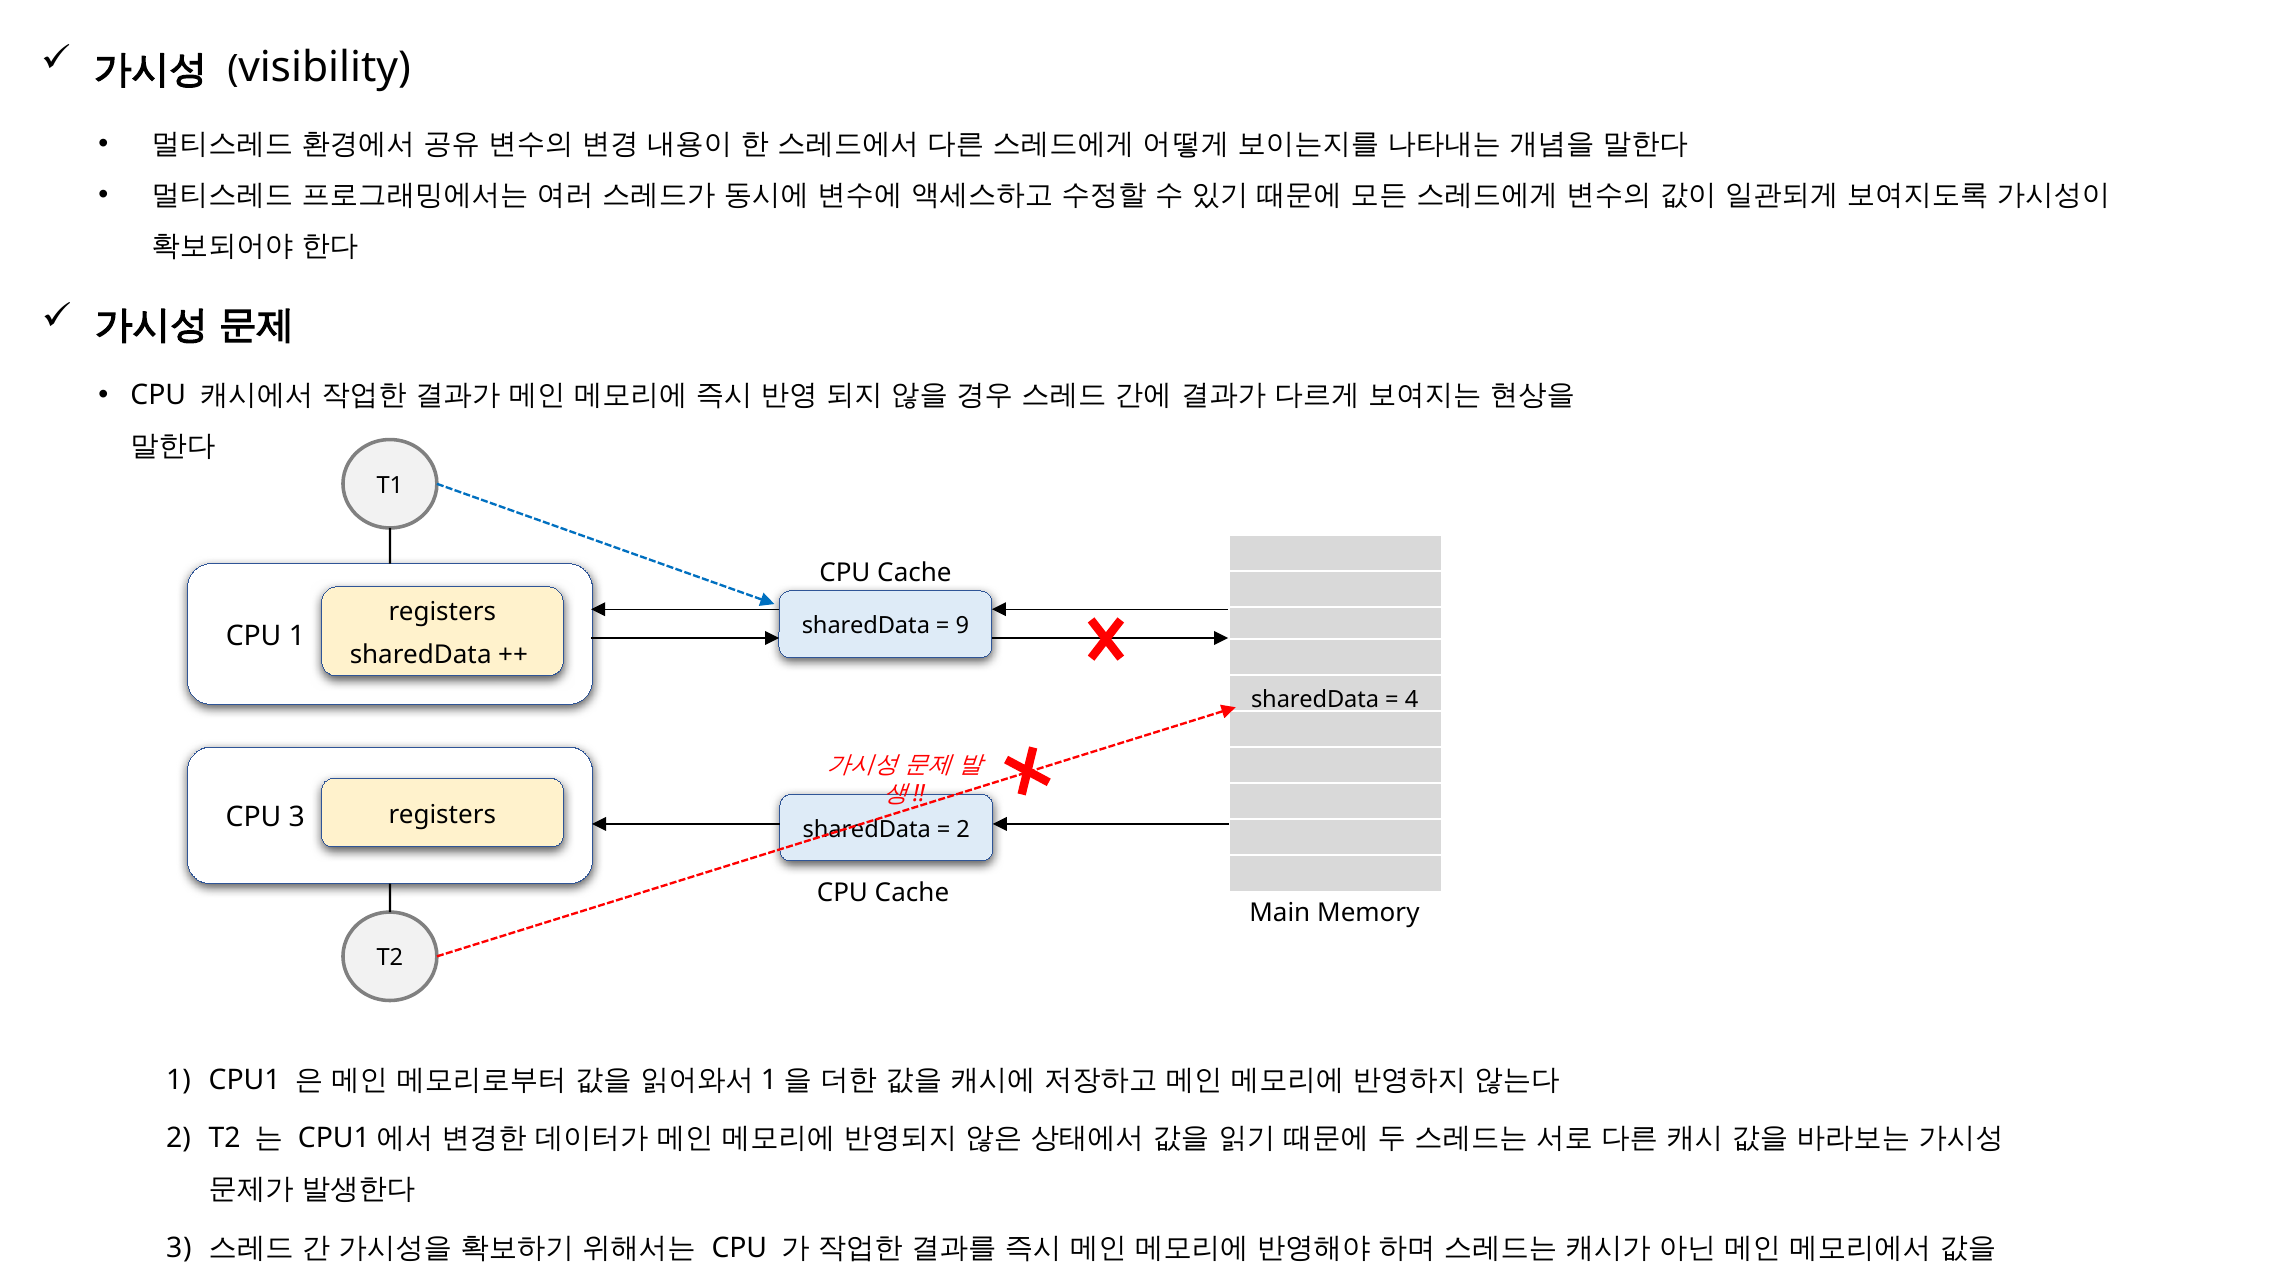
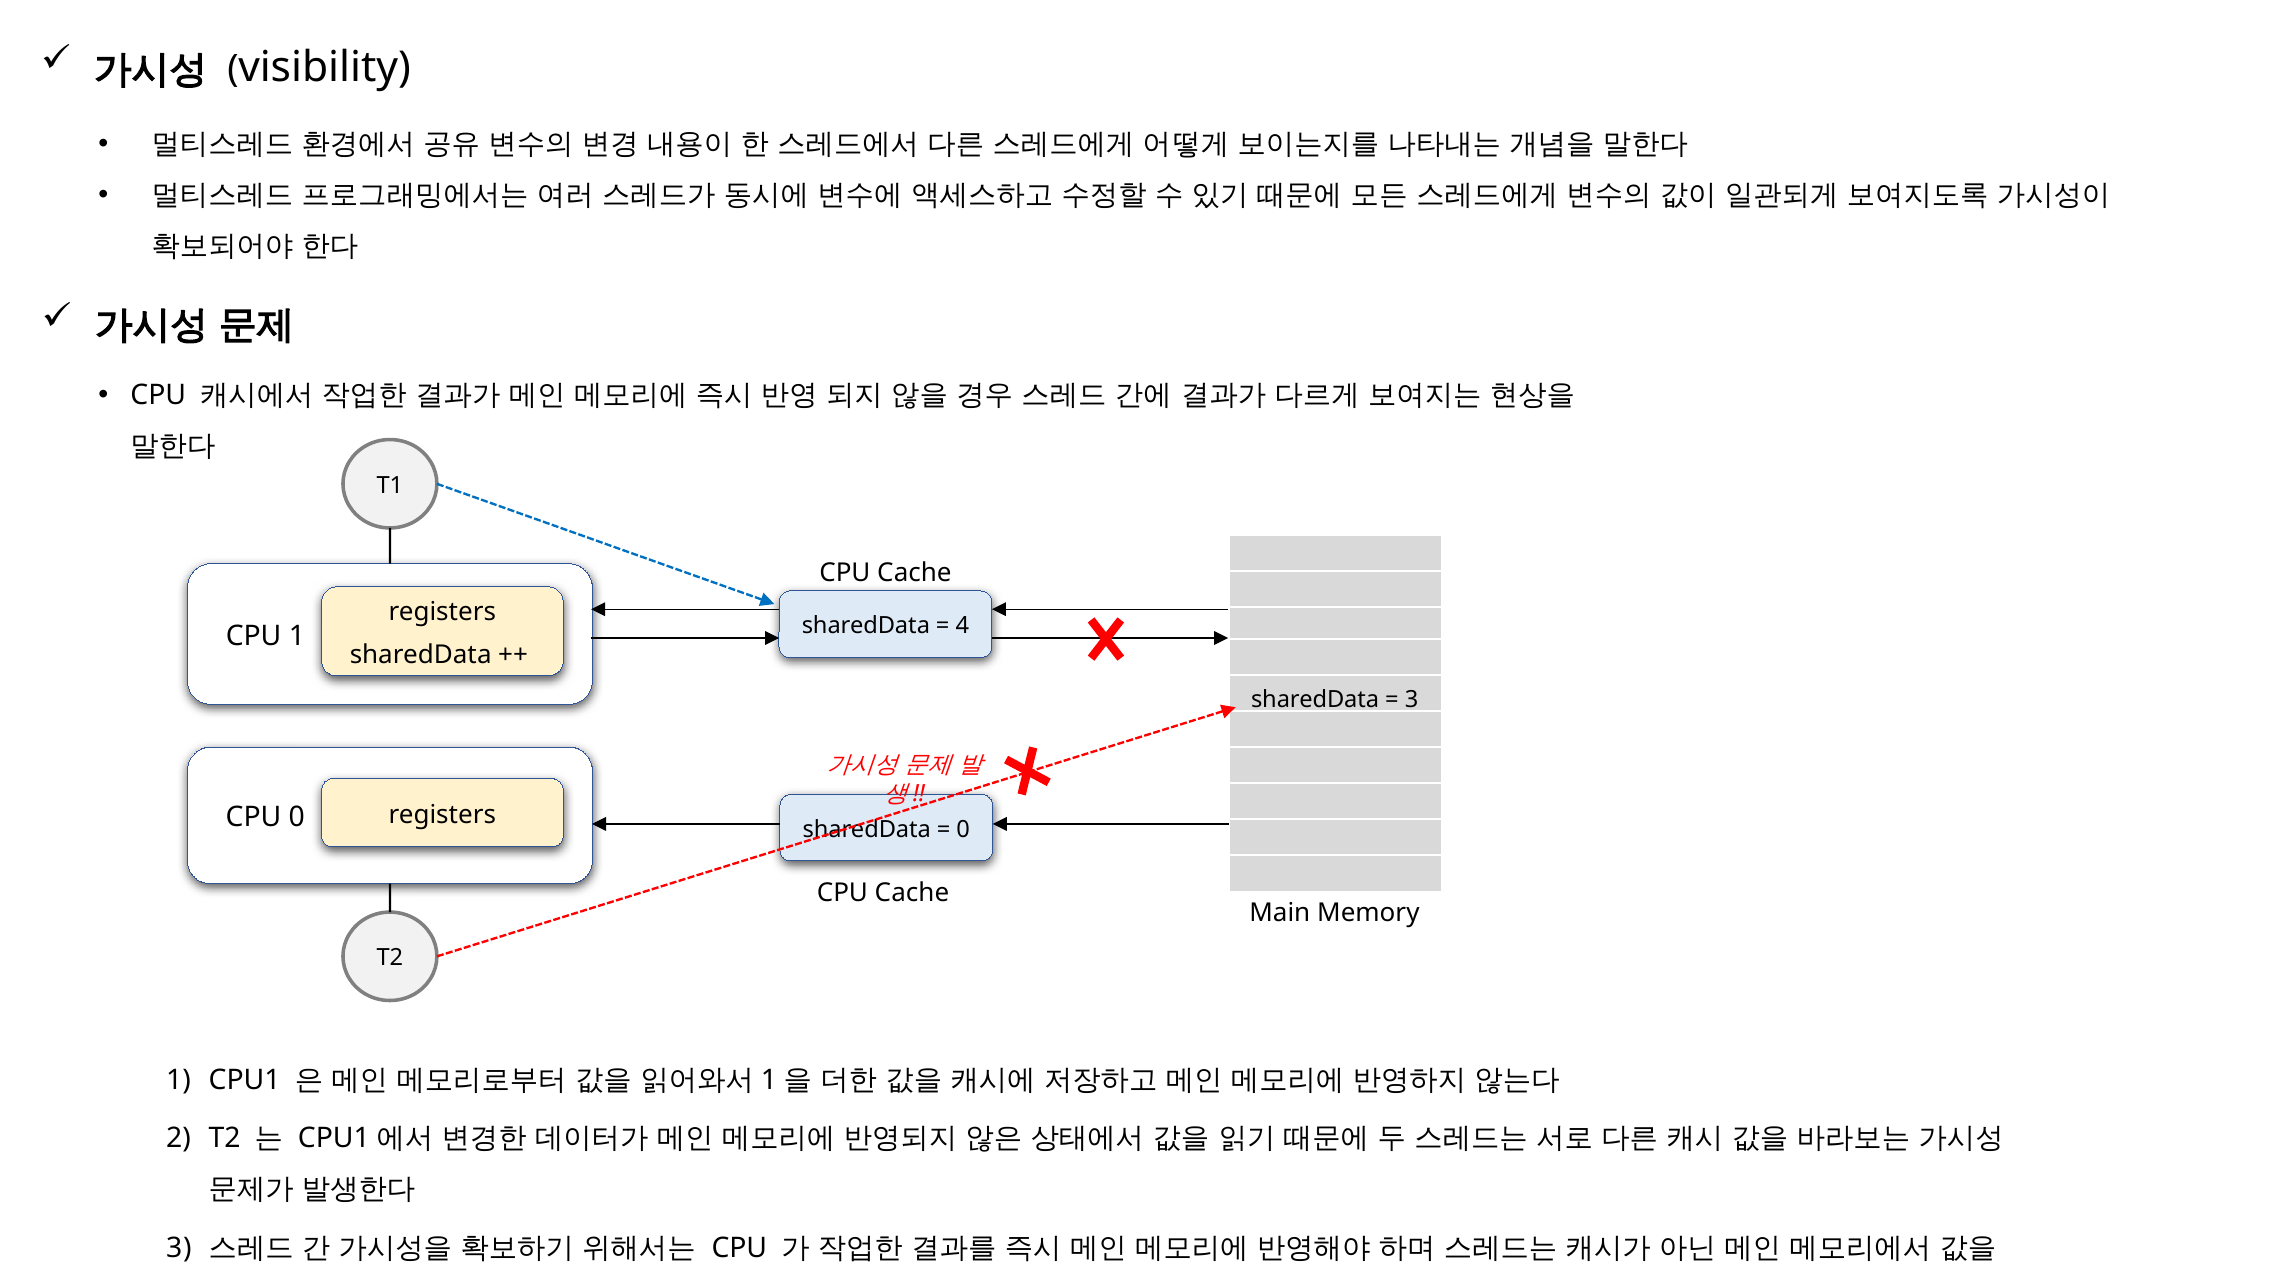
9: 9 -> 4
4 at (1412, 700): 4 -> 3
CPU 3: 3 -> 0
2 at (963, 829): 2 -> 0
